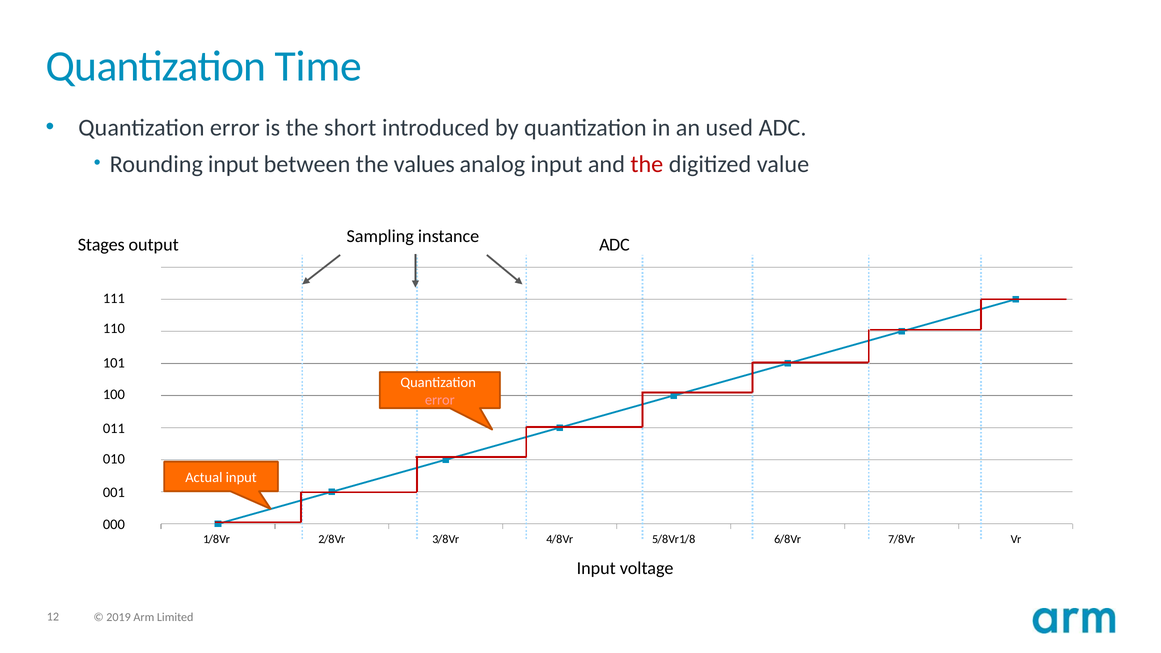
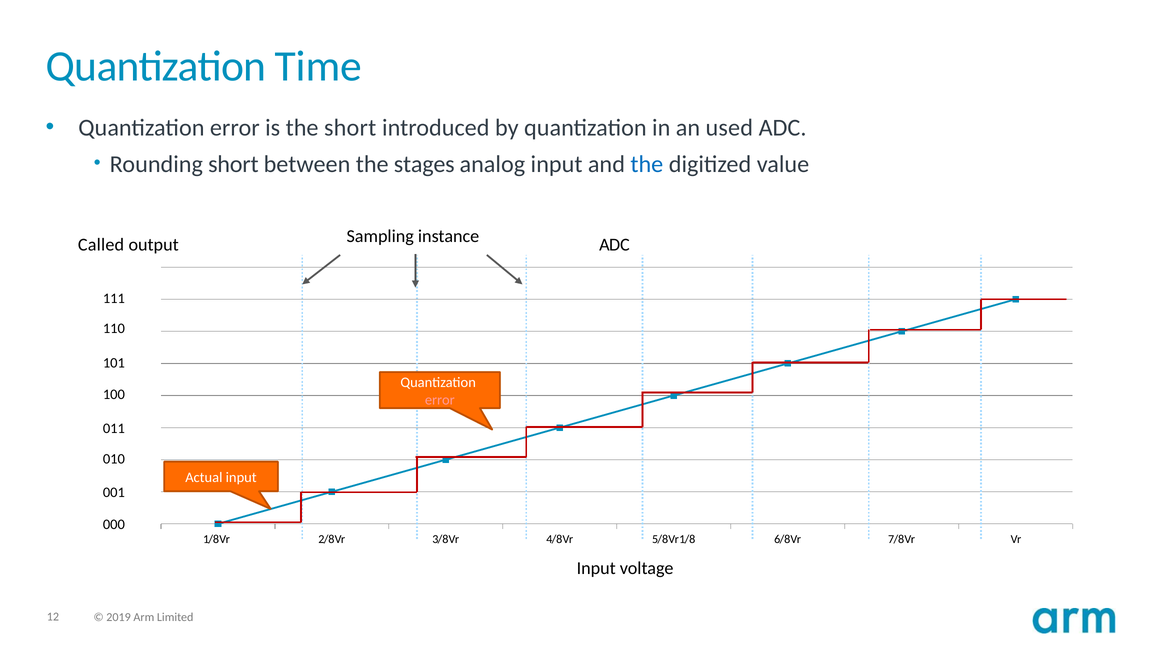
Rounding input: input -> short
values: values -> stages
the at (647, 164) colour: red -> blue
Stages: Stages -> Called
